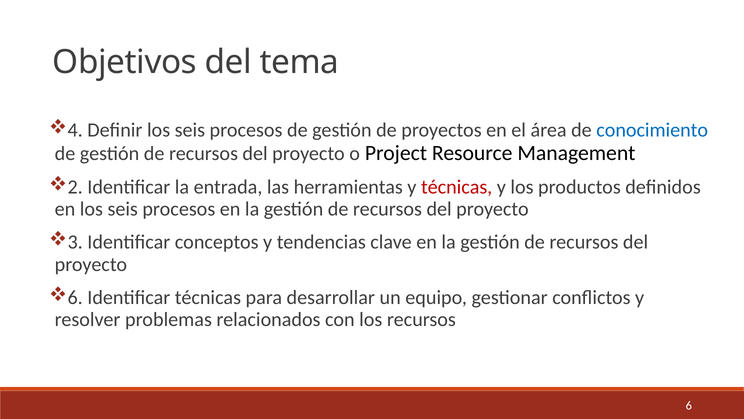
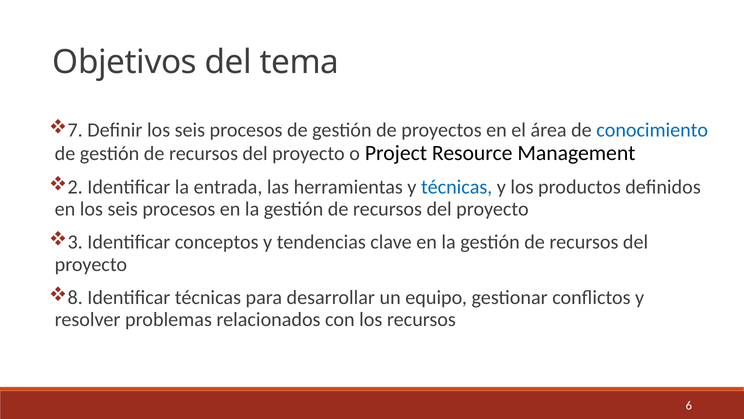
4: 4 -> 7
técnicas at (457, 187) colour: red -> blue
6 at (75, 297): 6 -> 8
